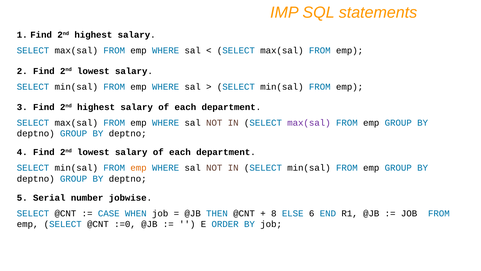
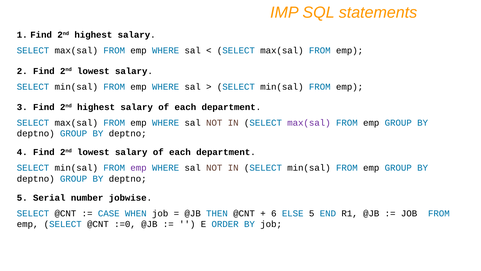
emp at (139, 168) colour: orange -> purple
8: 8 -> 6
ELSE 6: 6 -> 5
